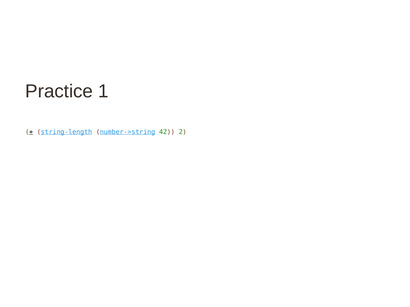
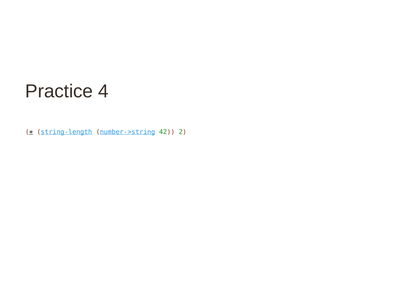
1: 1 -> 4
